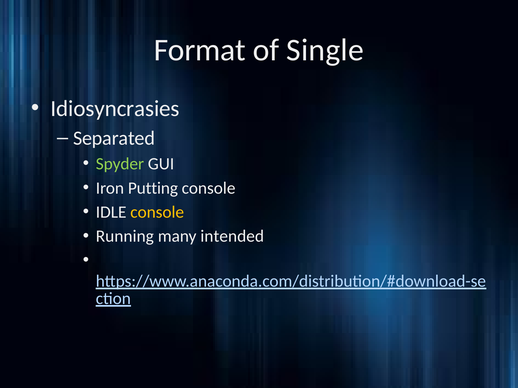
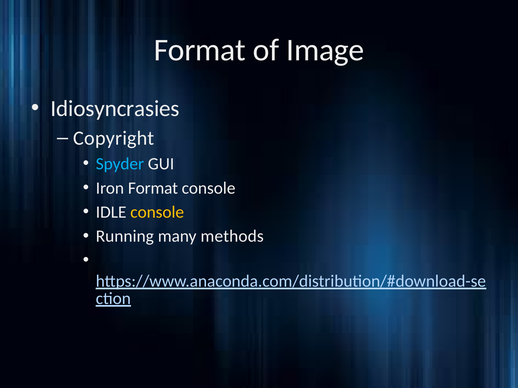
Single: Single -> Image
Separated: Separated -> Copyright
Spyder colour: light green -> light blue
Iron Putting: Putting -> Format
intended: intended -> methods
